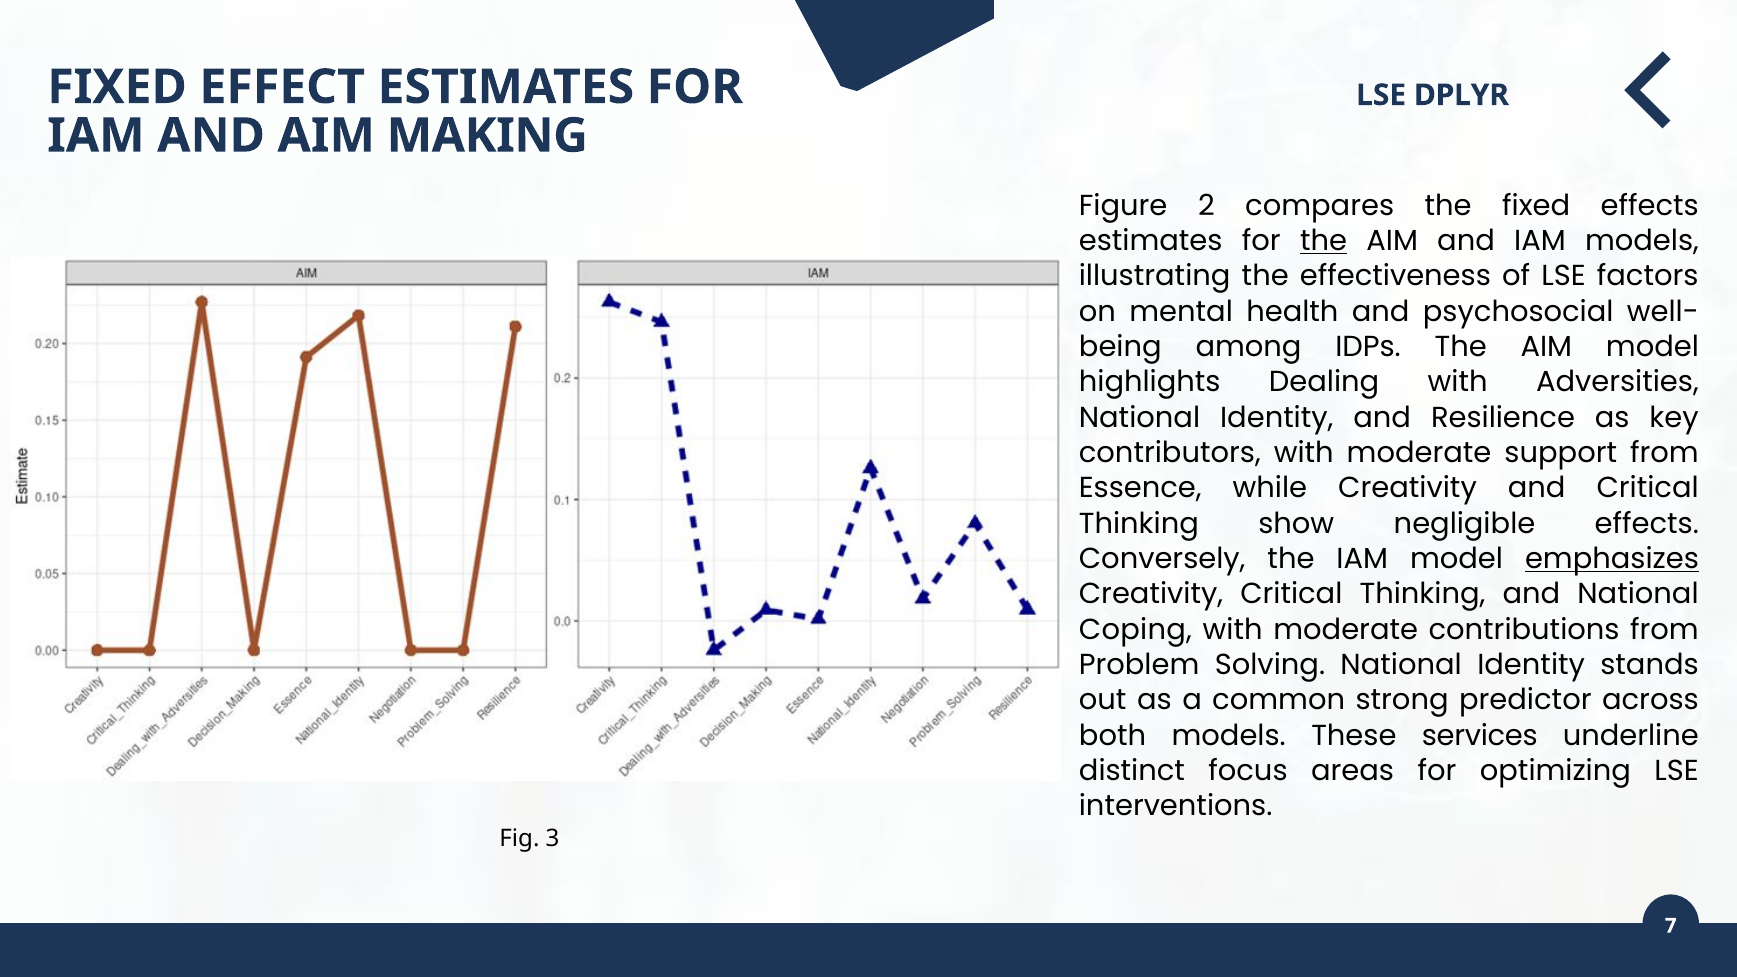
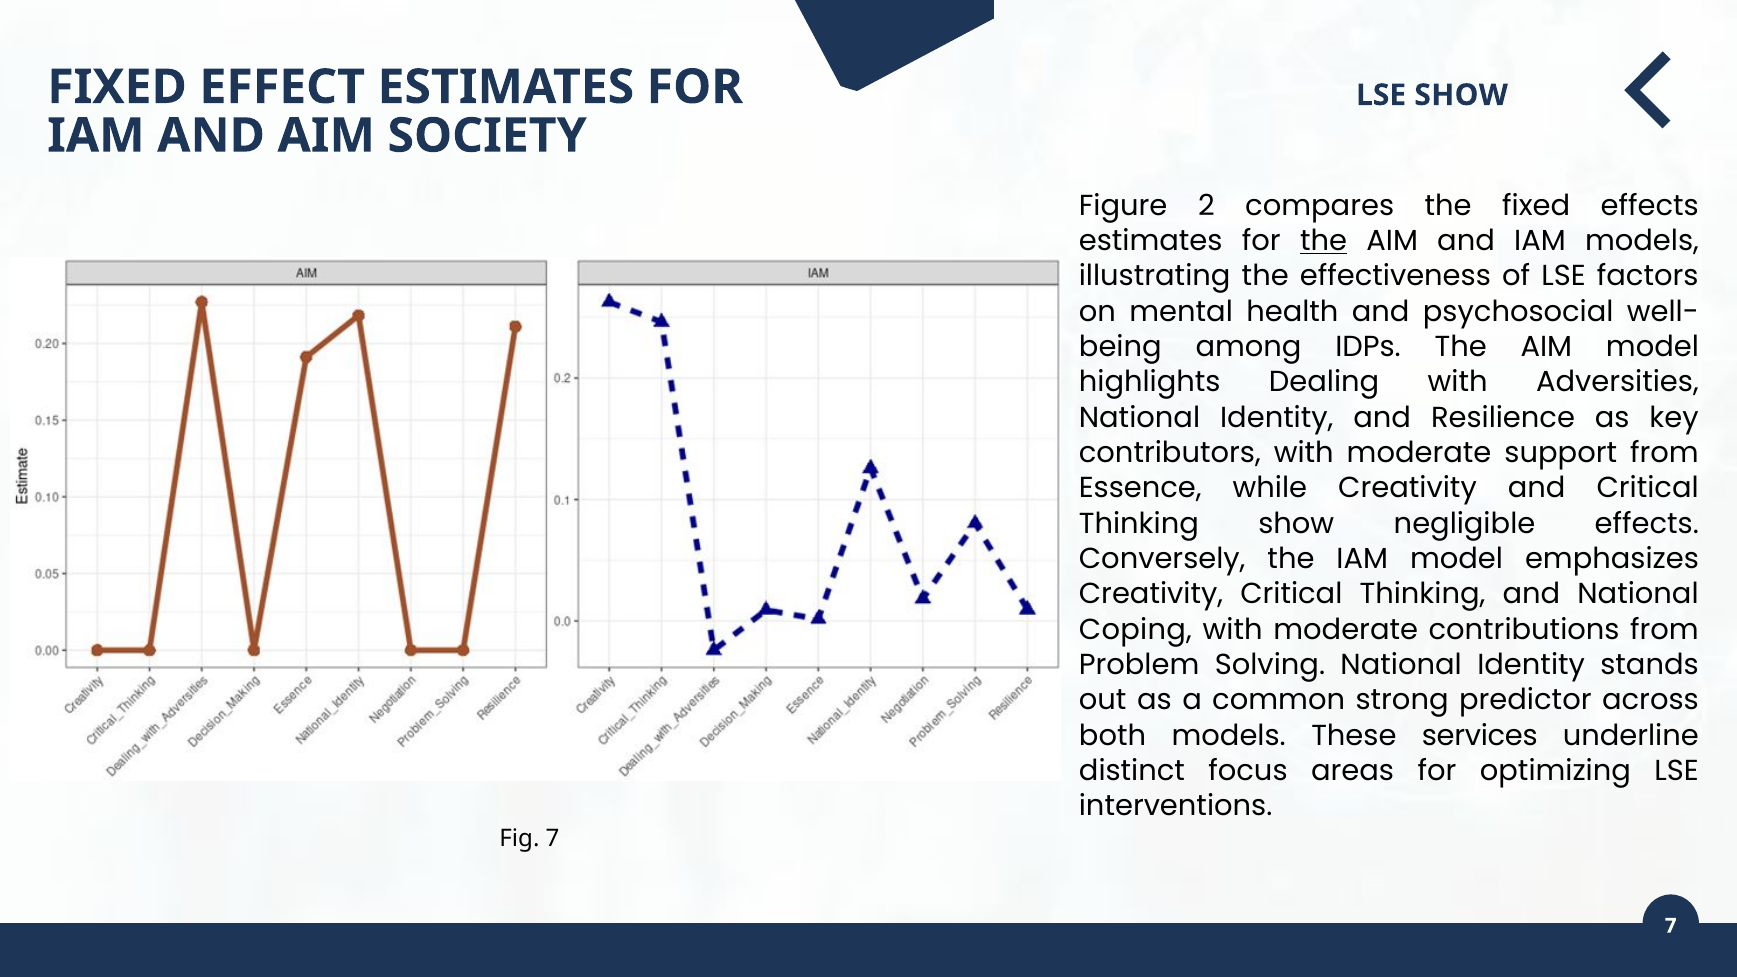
LSE DPLYR: DPLYR -> SHOW
MAKING: MAKING -> SOCIETY
emphasizes underline: present -> none
Fig 3: 3 -> 7
